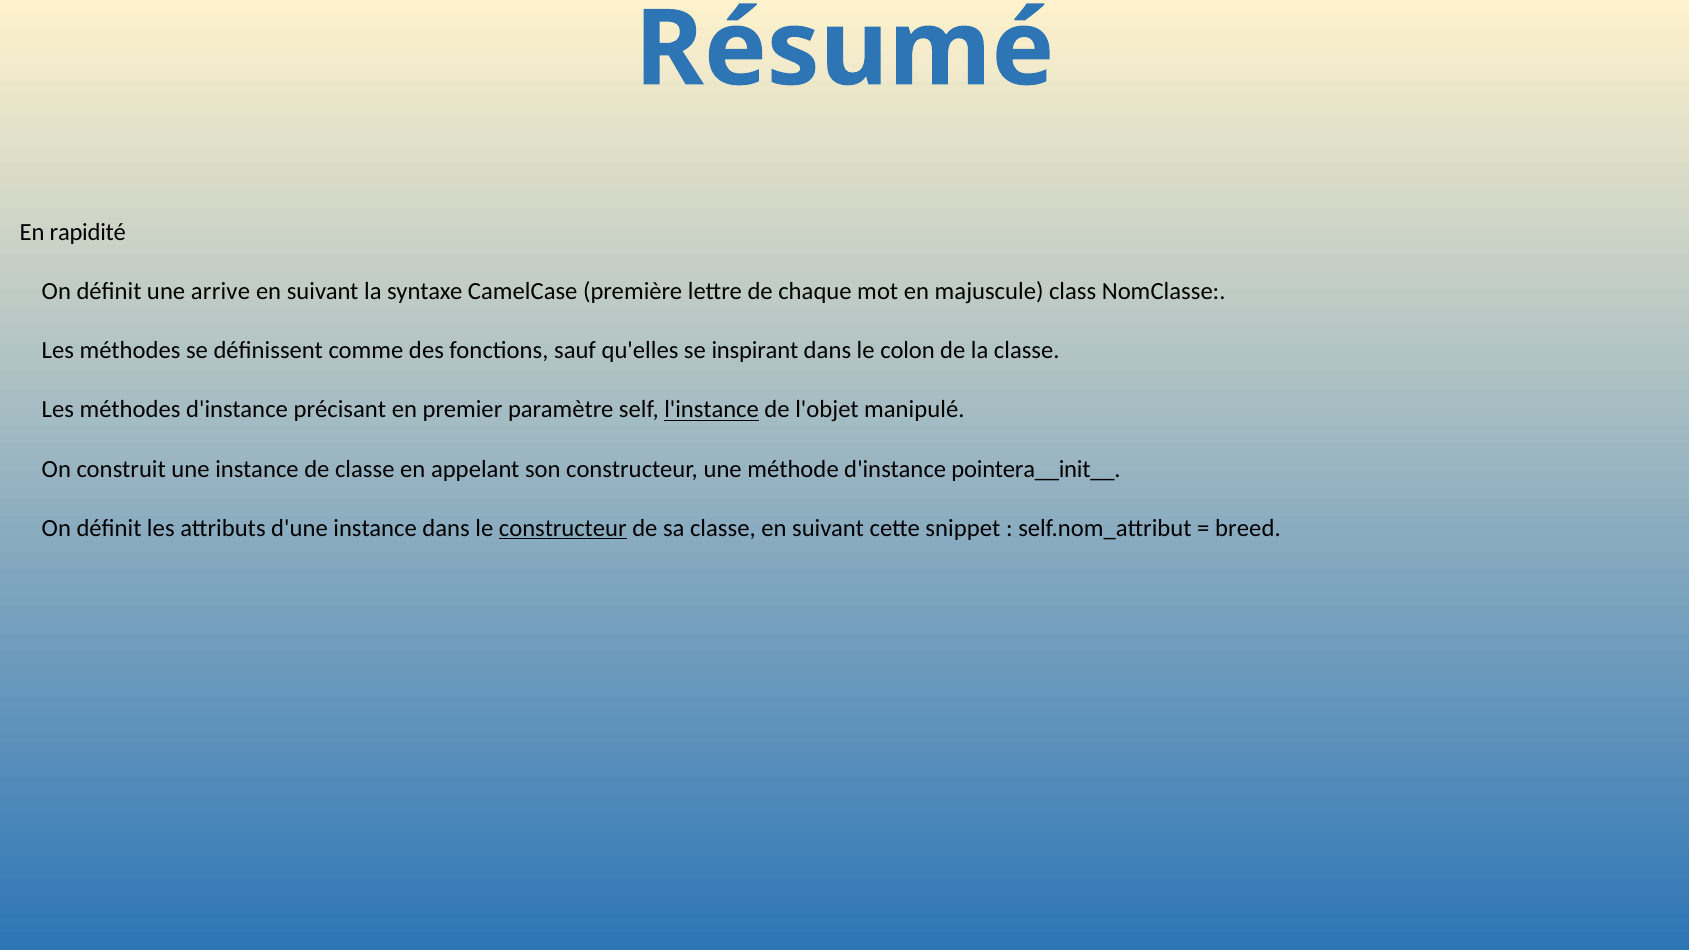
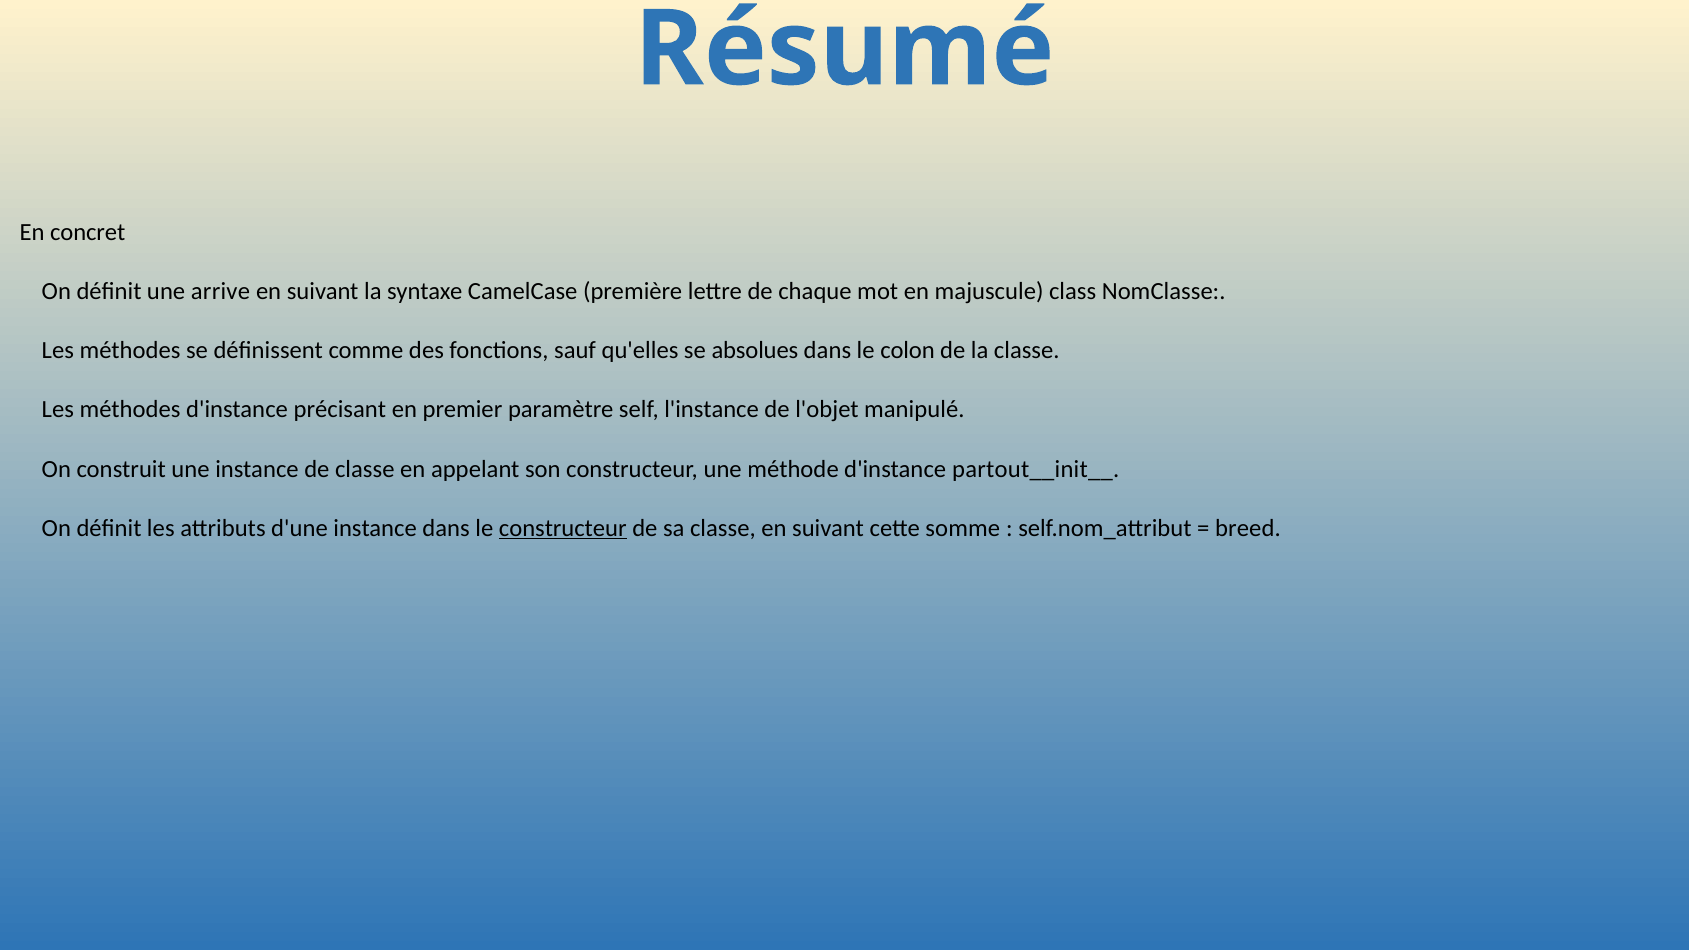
rapidité: rapidité -> concret
inspirant: inspirant -> absolues
l'instance underline: present -> none
pointera__init__: pointera__init__ -> partout__init__
snippet: snippet -> somme
